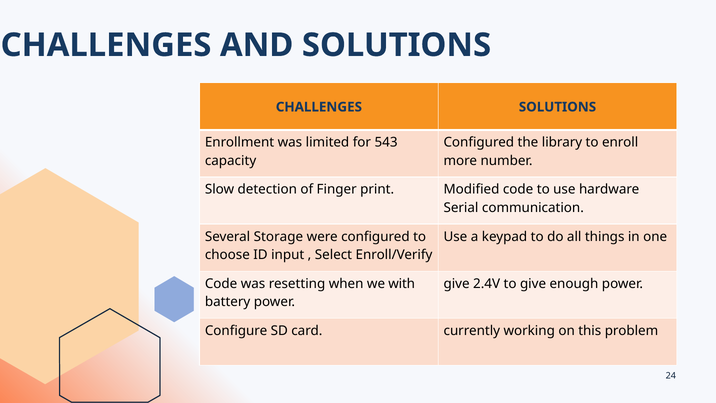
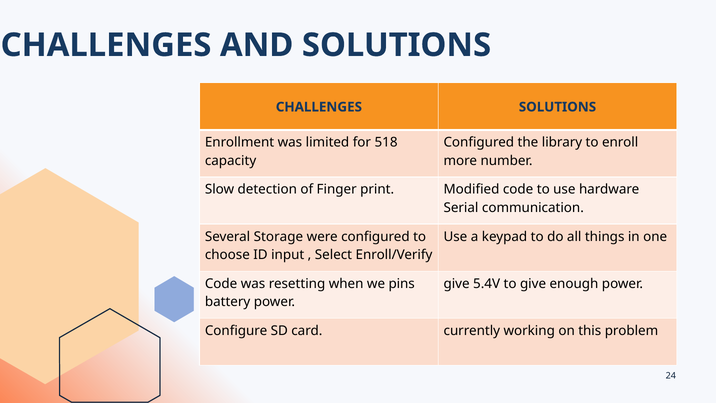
543: 543 -> 518
with: with -> pins
2.4V: 2.4V -> 5.4V
